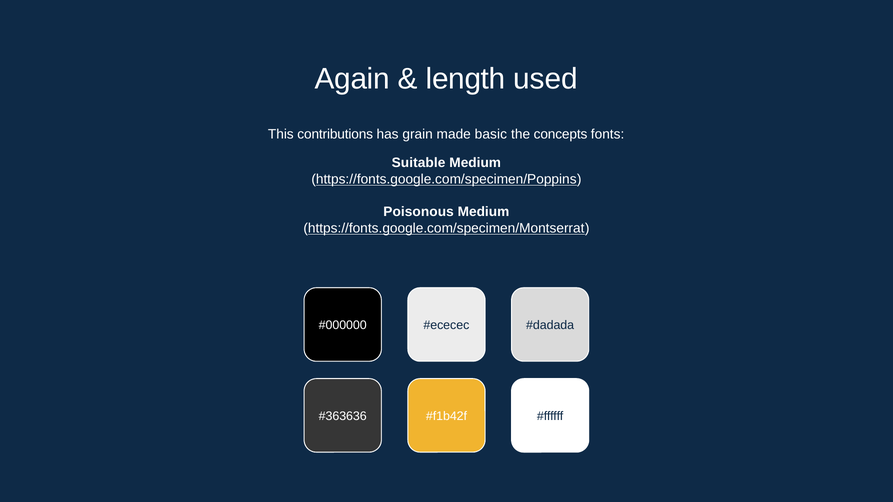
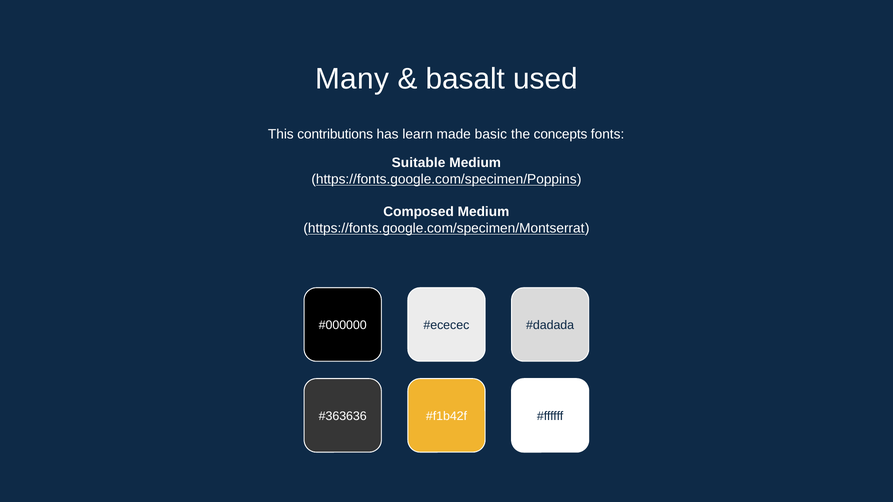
Again: Again -> Many
length: length -> basalt
grain: grain -> learn
Poisonous: Poisonous -> Composed
